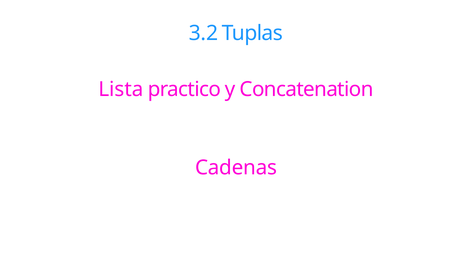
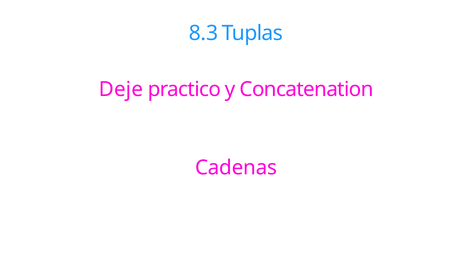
3.2: 3.2 -> 8.3
Lista: Lista -> Deje
